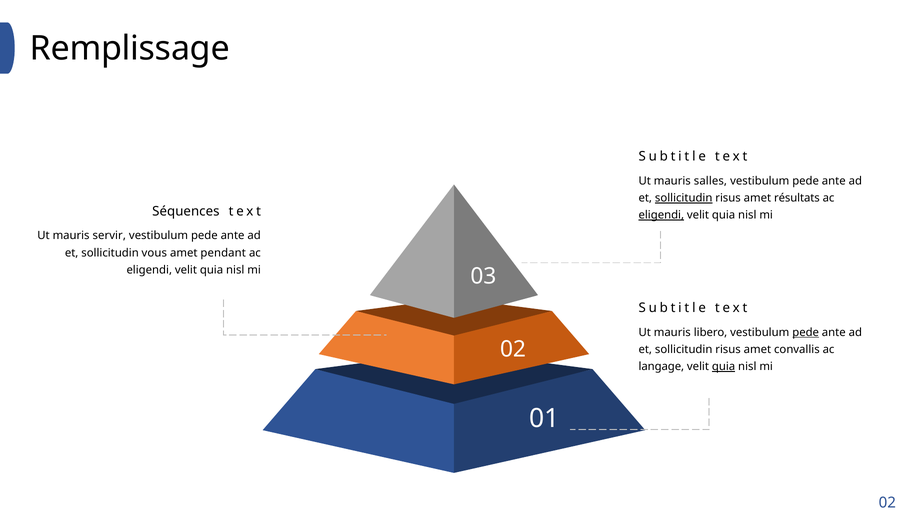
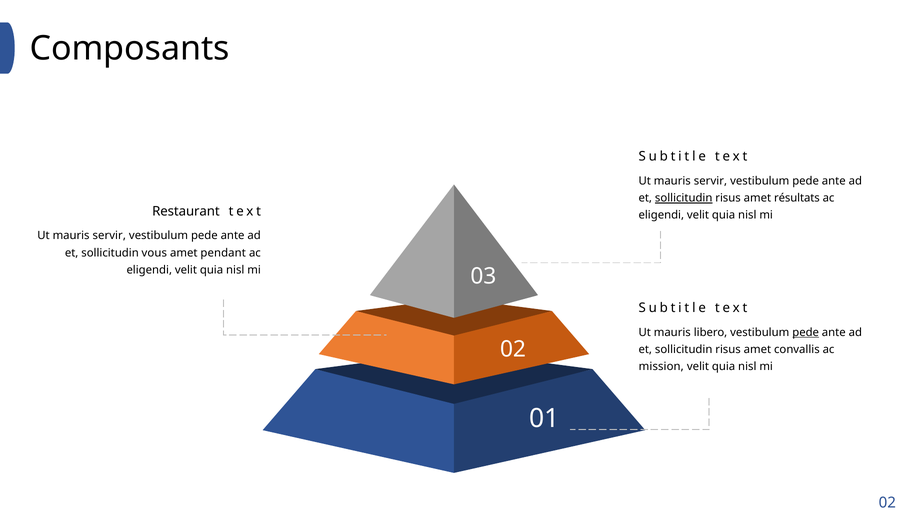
Remplissage: Remplissage -> Composants
salles at (710, 181): salles -> servir
Séquences: Séquences -> Restaurant
eligendi at (661, 215) underline: present -> none
langage: langage -> mission
quia at (724, 366) underline: present -> none
